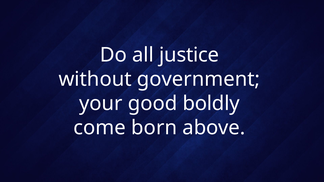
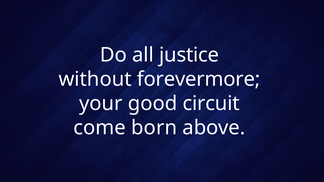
government: government -> forevermore
boldly: boldly -> circuit
